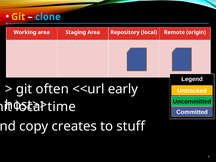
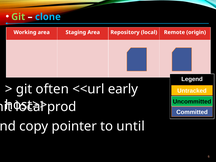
Git at (18, 17) colour: yellow -> light green
time: time -> prod
creates: creates -> pointer
stuff: stuff -> until
